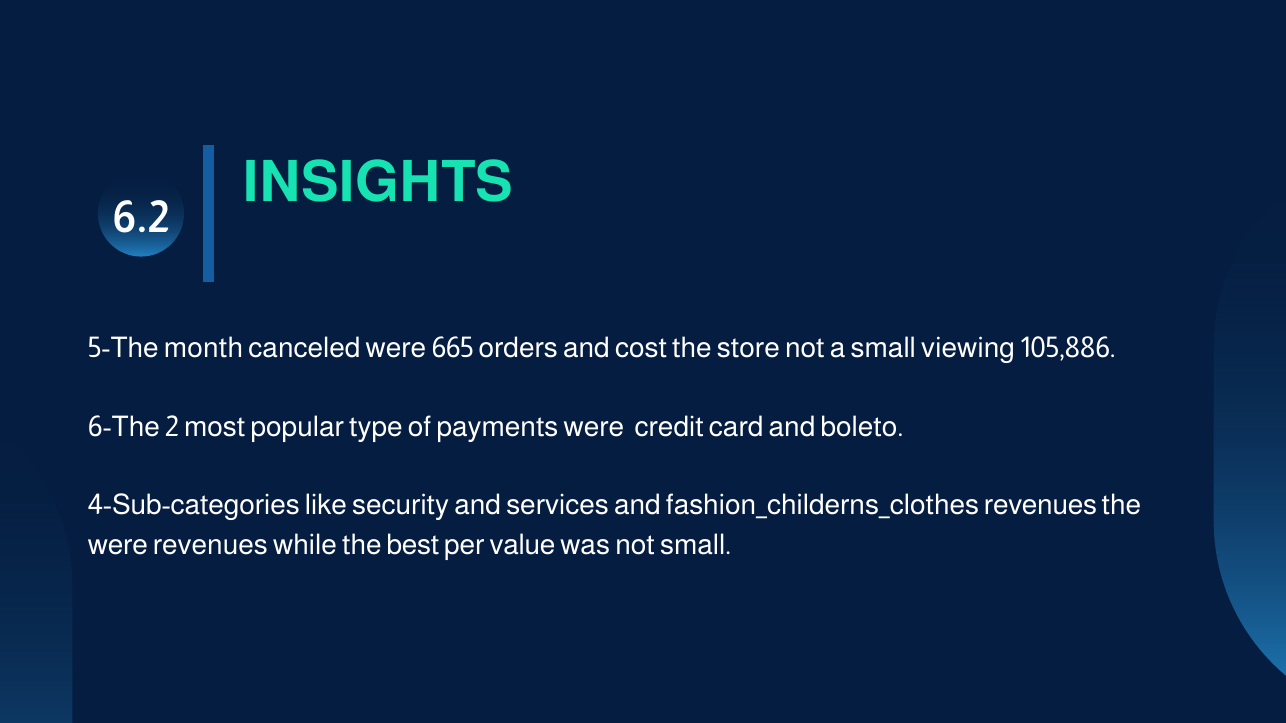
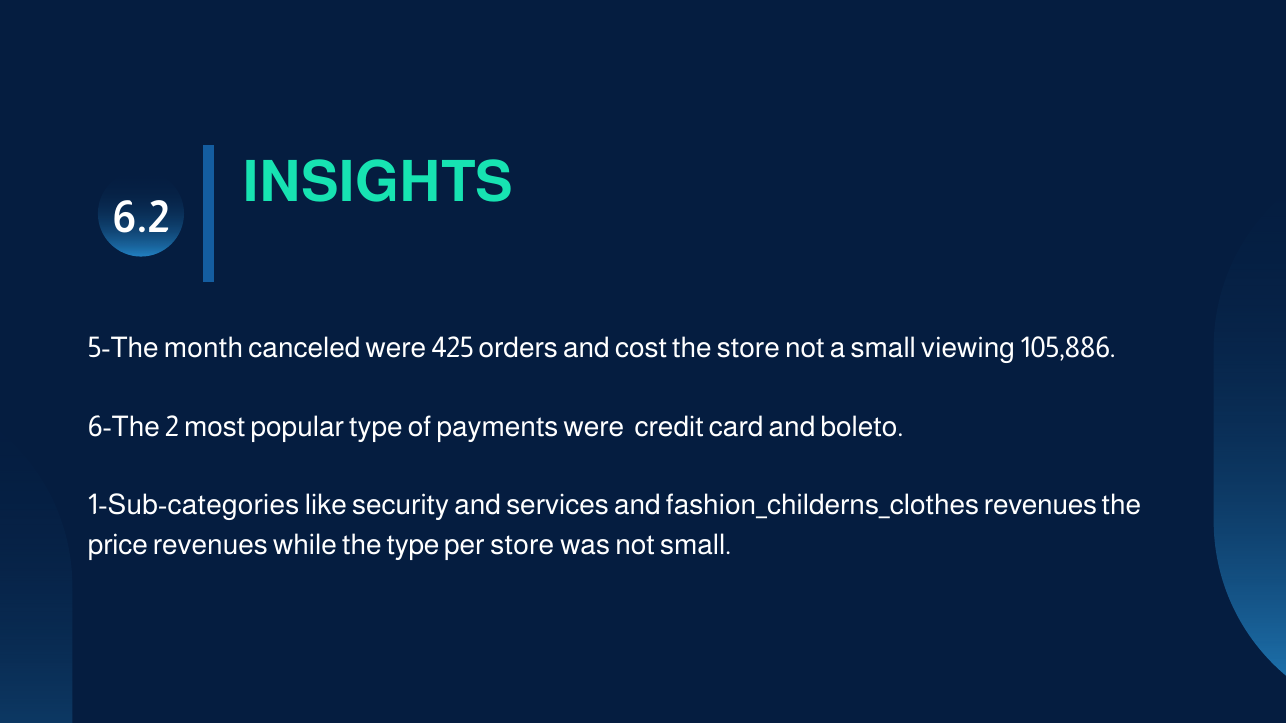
665: 665 -> 425
4-Sub-categories: 4-Sub-categories -> 1-Sub-categories
were at (118, 545): were -> price
the best: best -> type
per value: value -> store
